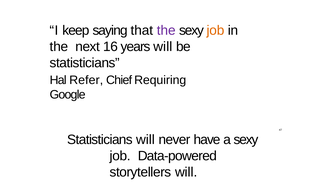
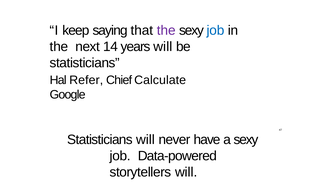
job at (215, 30) colour: orange -> blue
16: 16 -> 14
Requiring: Requiring -> Calculate
